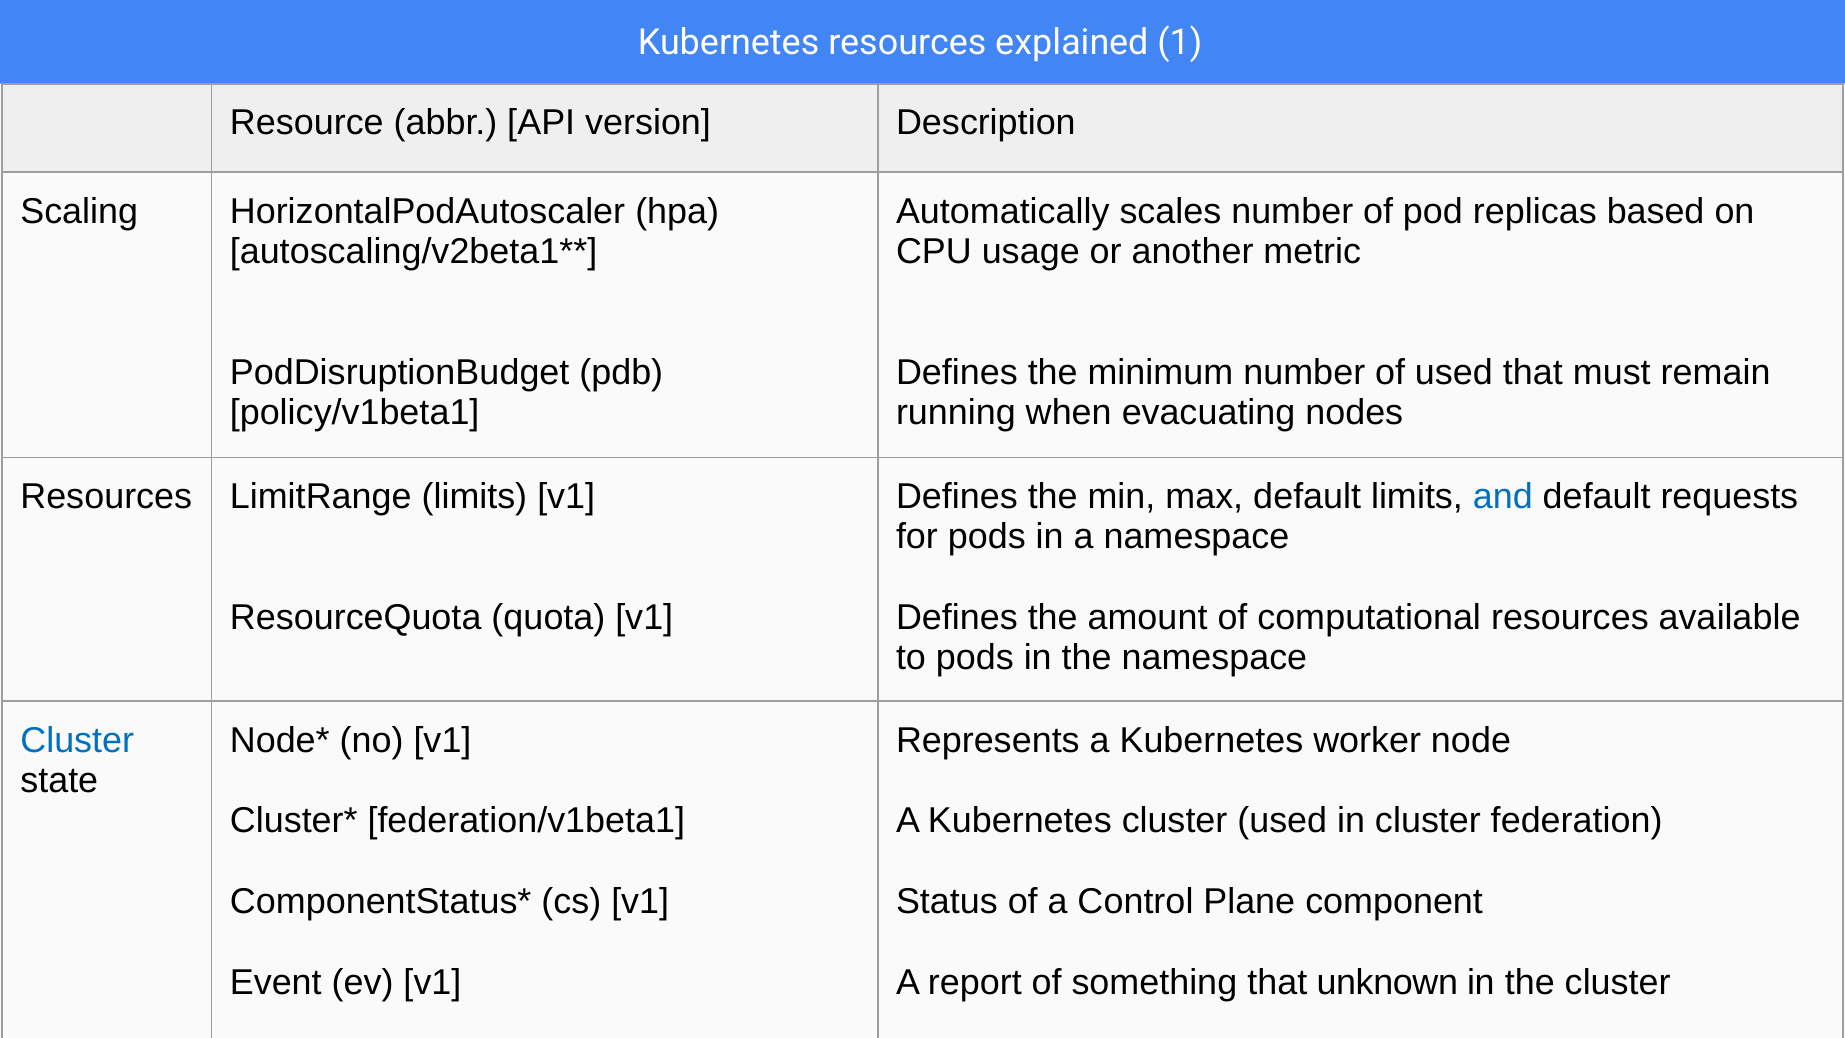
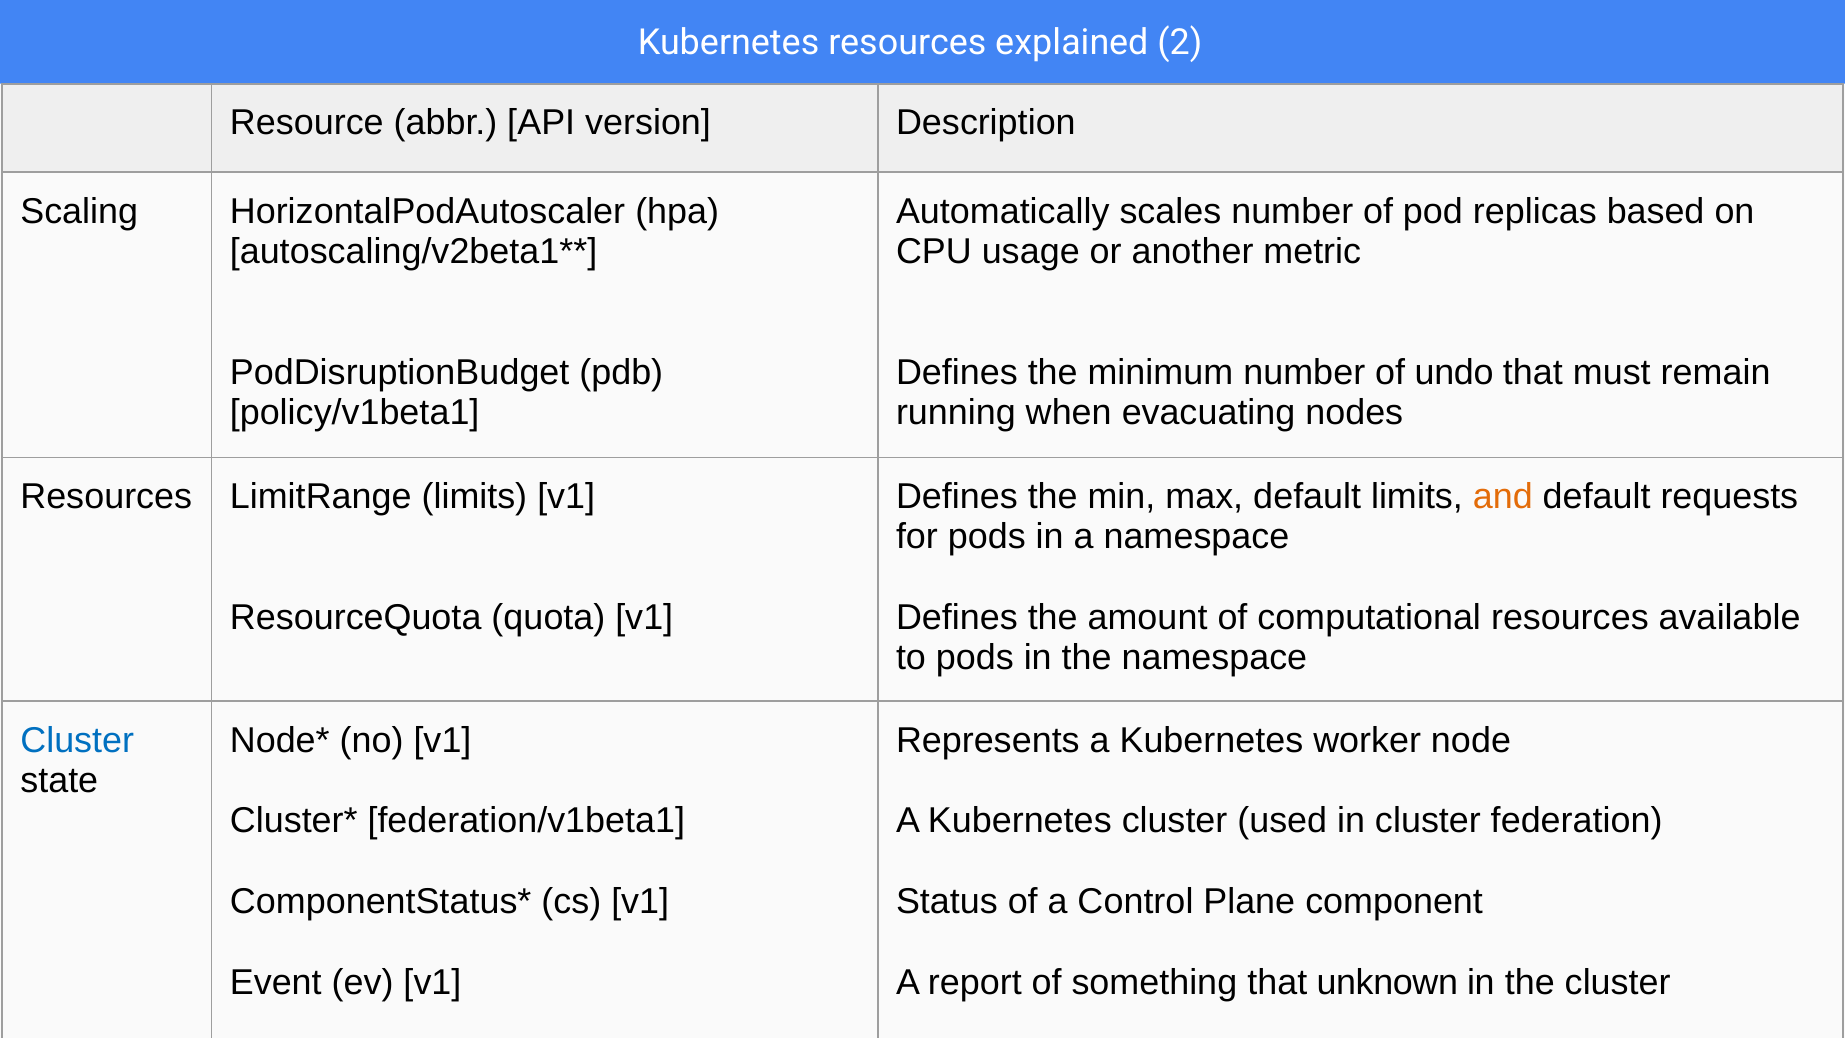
1: 1 -> 2
of used: used -> undo
and colour: blue -> orange
